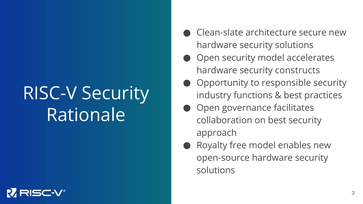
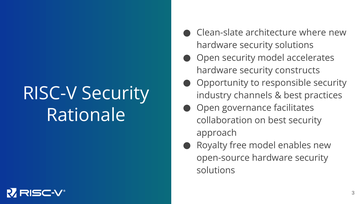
secure: secure -> where
functions: functions -> channels
